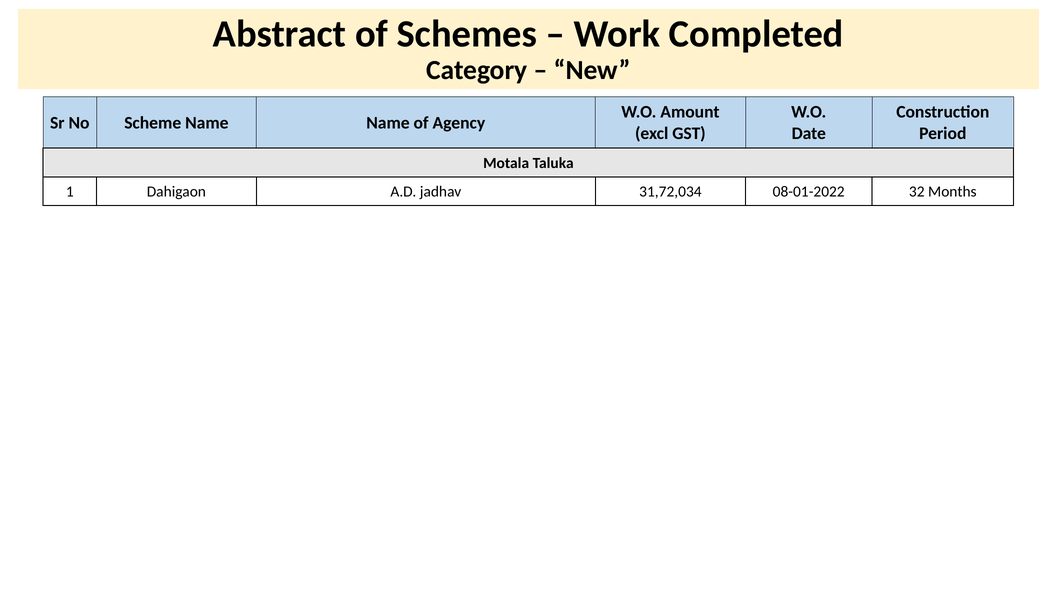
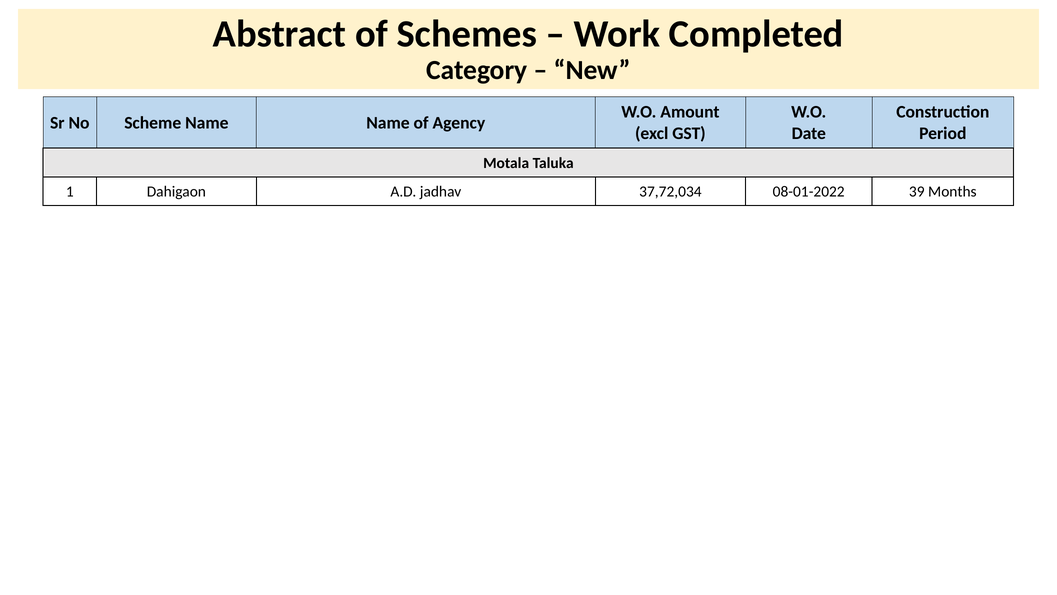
31,72,034: 31,72,034 -> 37,72,034
32: 32 -> 39
